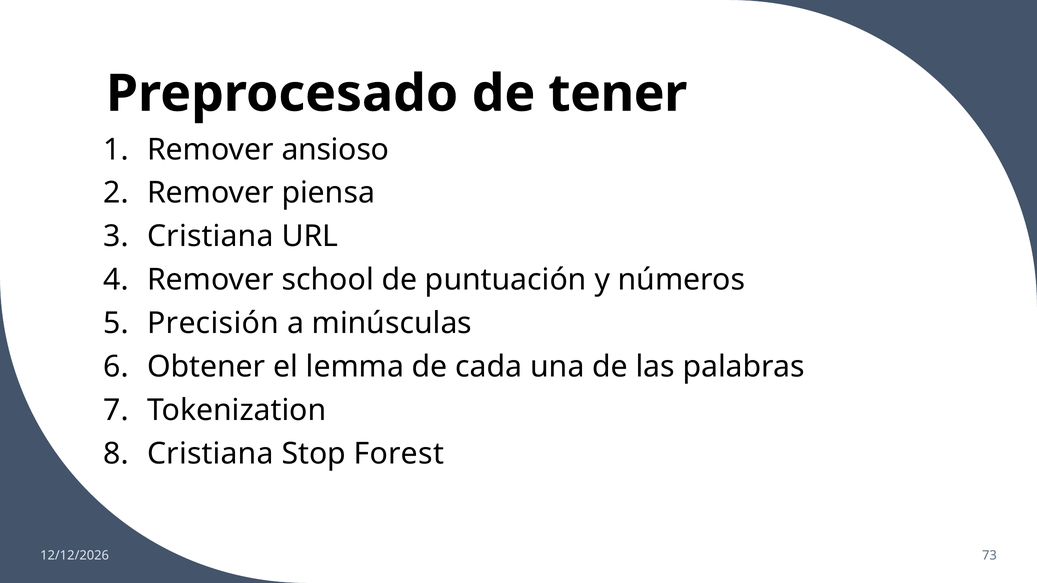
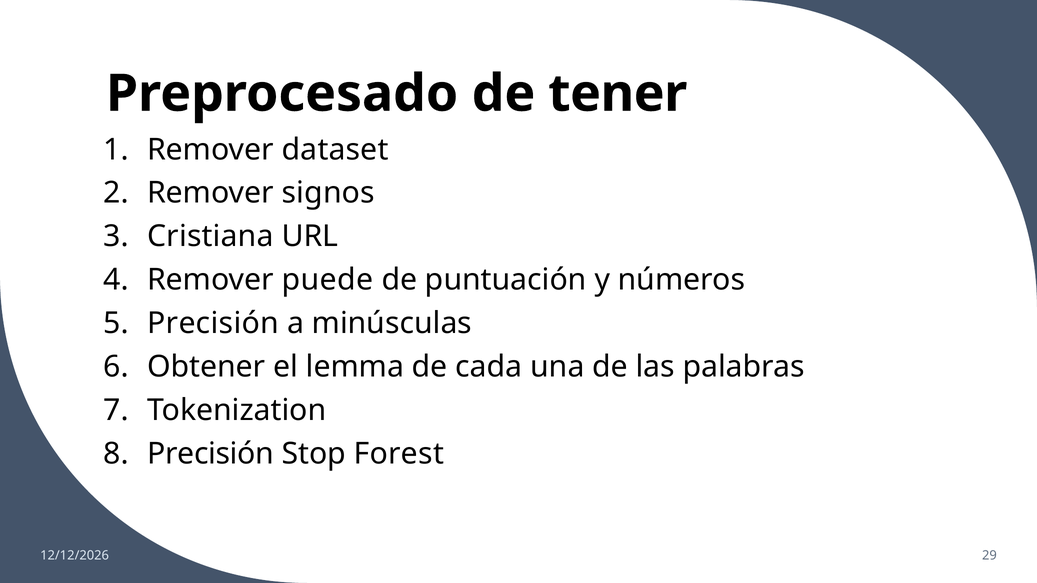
ansioso: ansioso -> dataset
piensa: piensa -> signos
school: school -> puede
Cristiana at (210, 454): Cristiana -> Precisión
73: 73 -> 29
